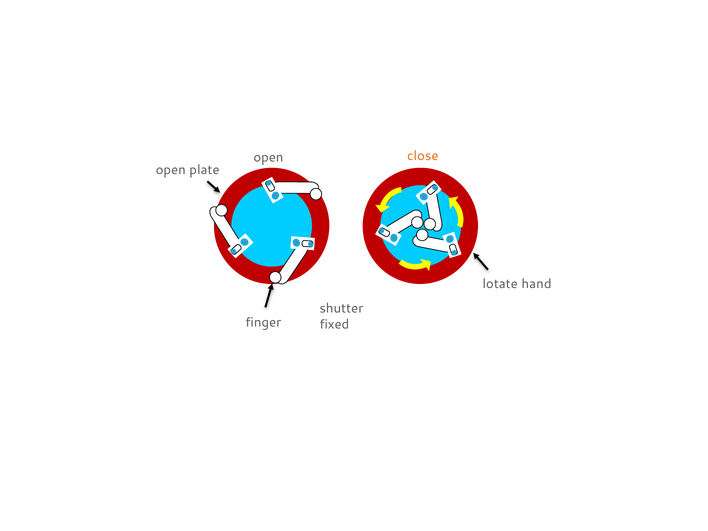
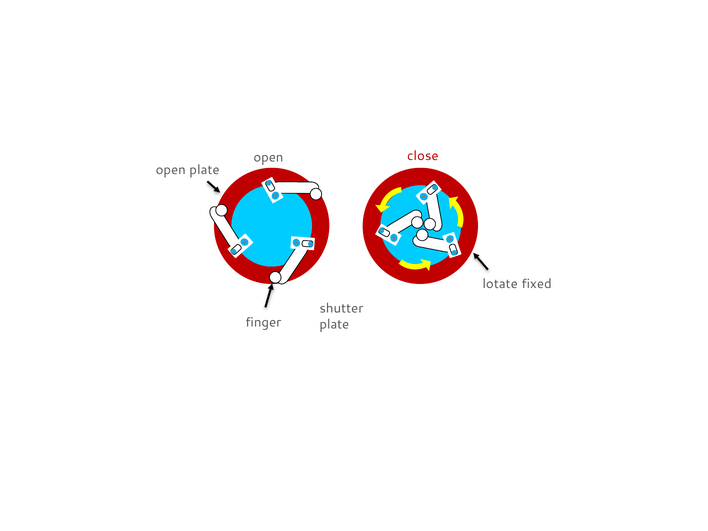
close colour: orange -> red
hand: hand -> fixed
fixed at (334, 324): fixed -> plate
